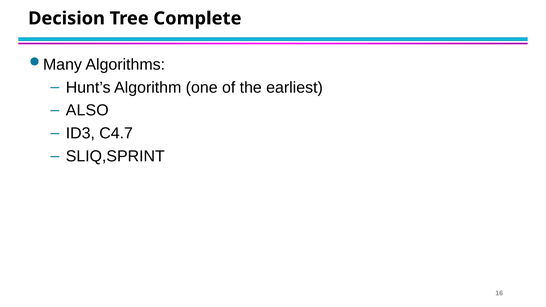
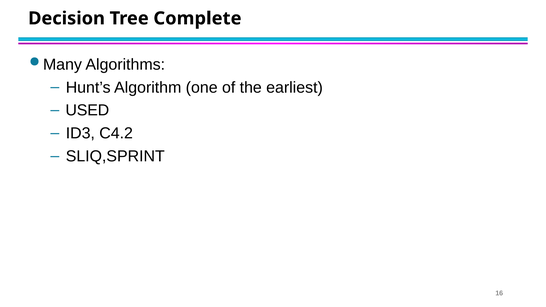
ALSO: ALSO -> USED
C4.7: C4.7 -> C4.2
